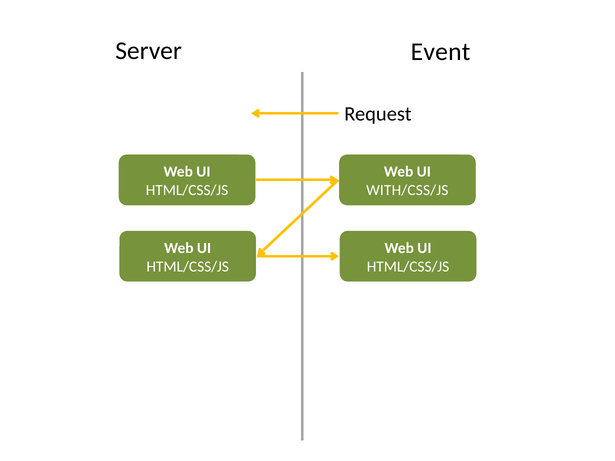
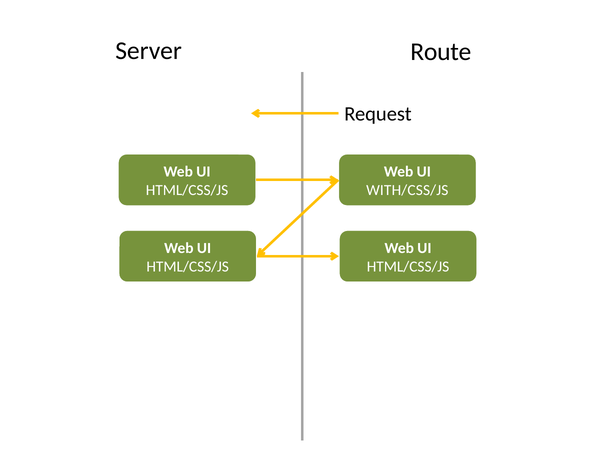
Event: Event -> Route
